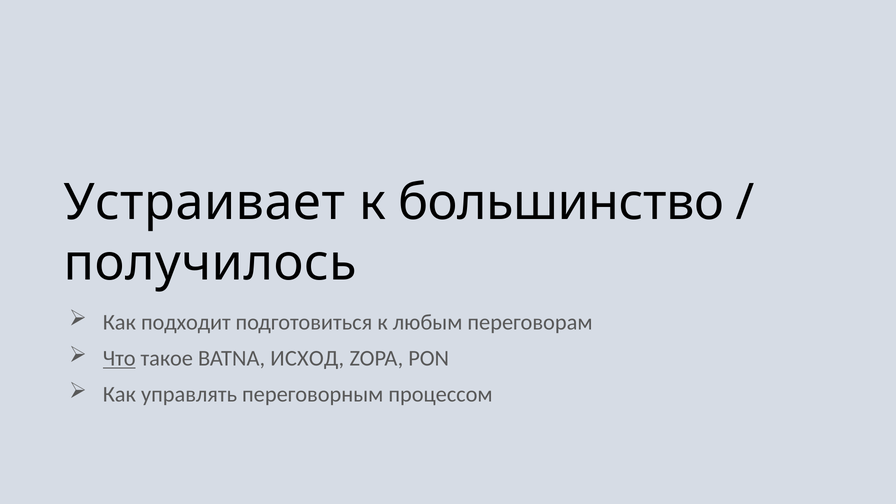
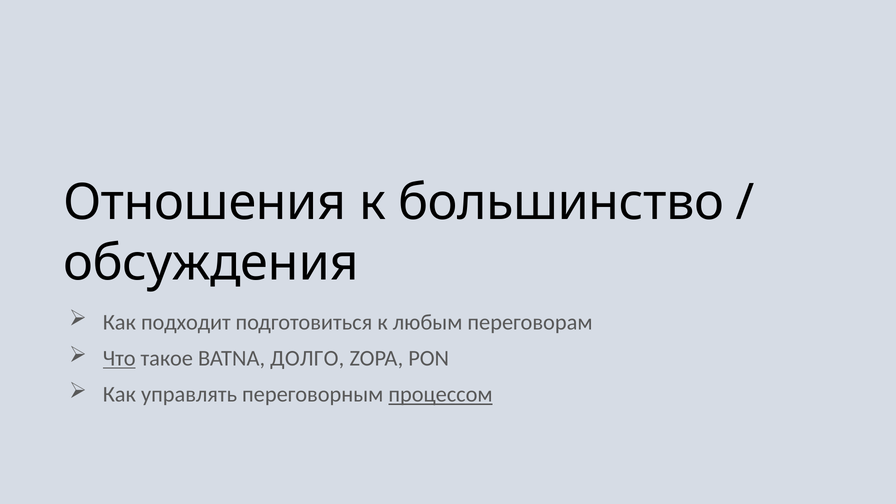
Устраивает: Устраивает -> Отношения
получилось: получилось -> обсуждения
ИСХОД: ИСХОД -> ДОЛГО
процессом underline: none -> present
